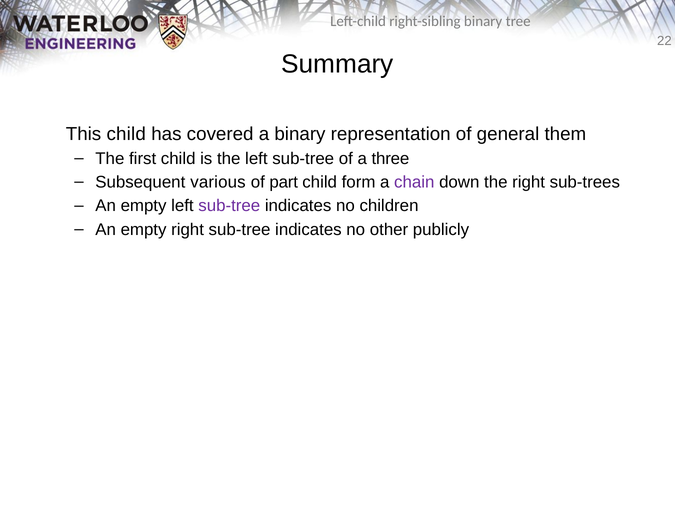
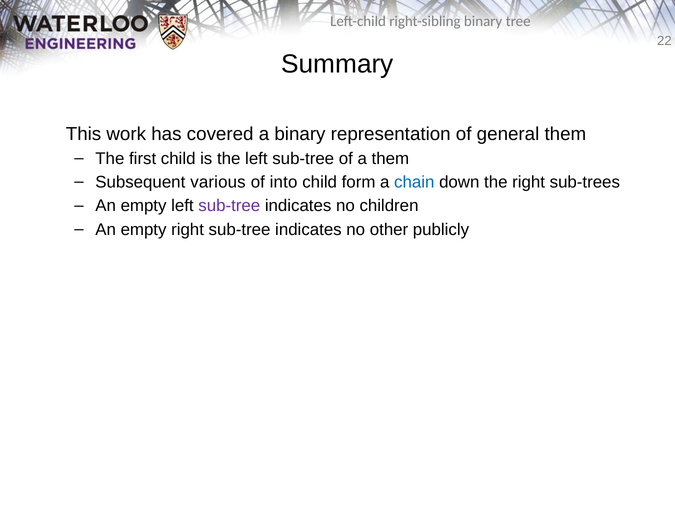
This child: child -> work
a three: three -> them
part: part -> into
chain colour: purple -> blue
